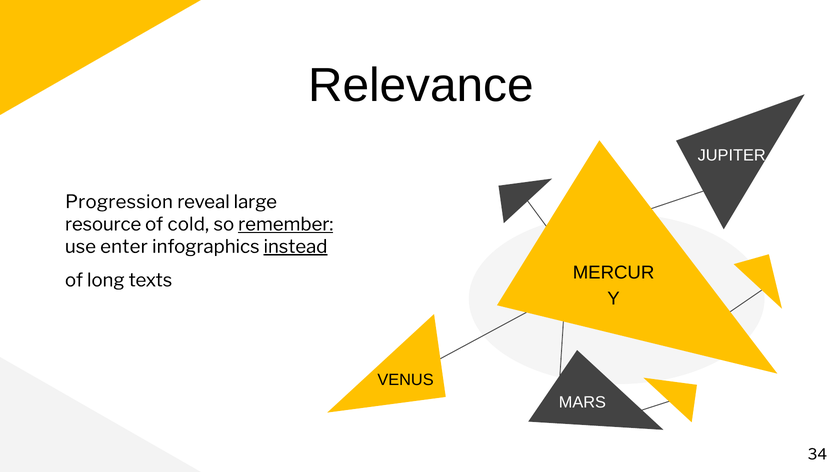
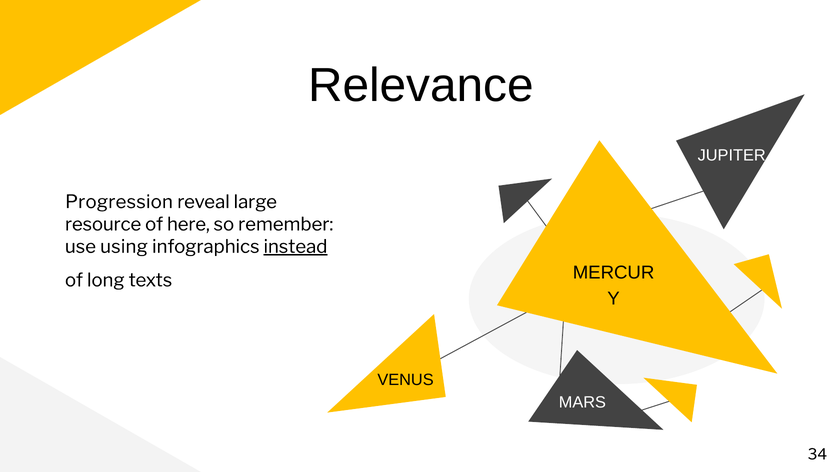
cold: cold -> here
remember underline: present -> none
enter: enter -> using
